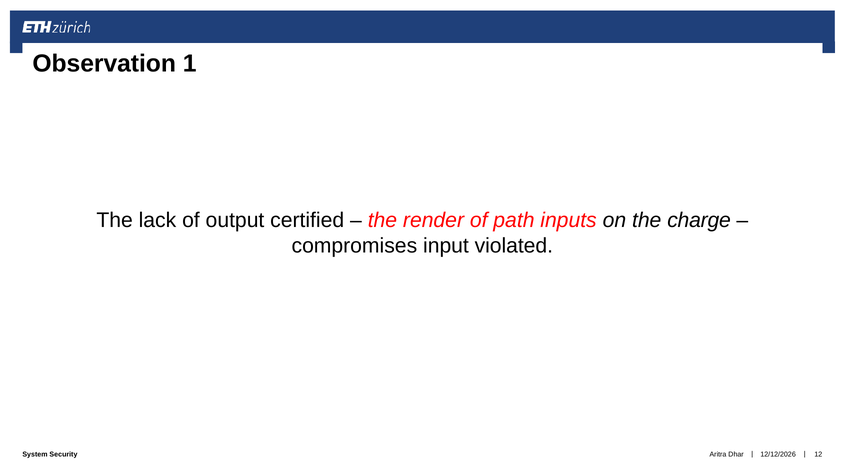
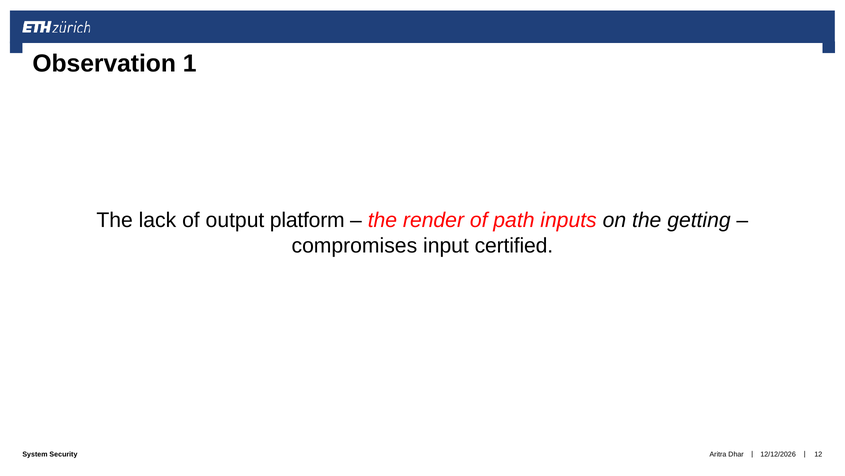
certified: certified -> platform
charge: charge -> getting
violated: violated -> certified
